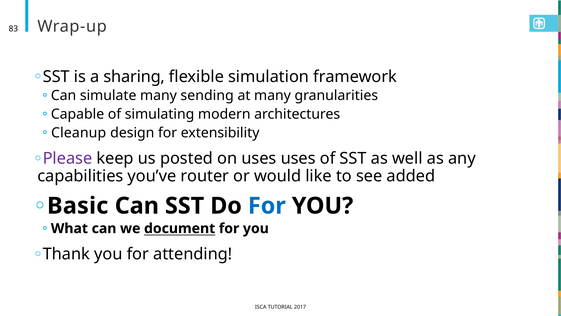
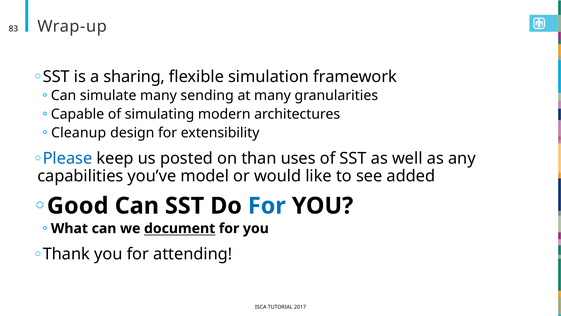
Please colour: purple -> blue
on uses: uses -> than
router: router -> model
Basic: Basic -> Good
